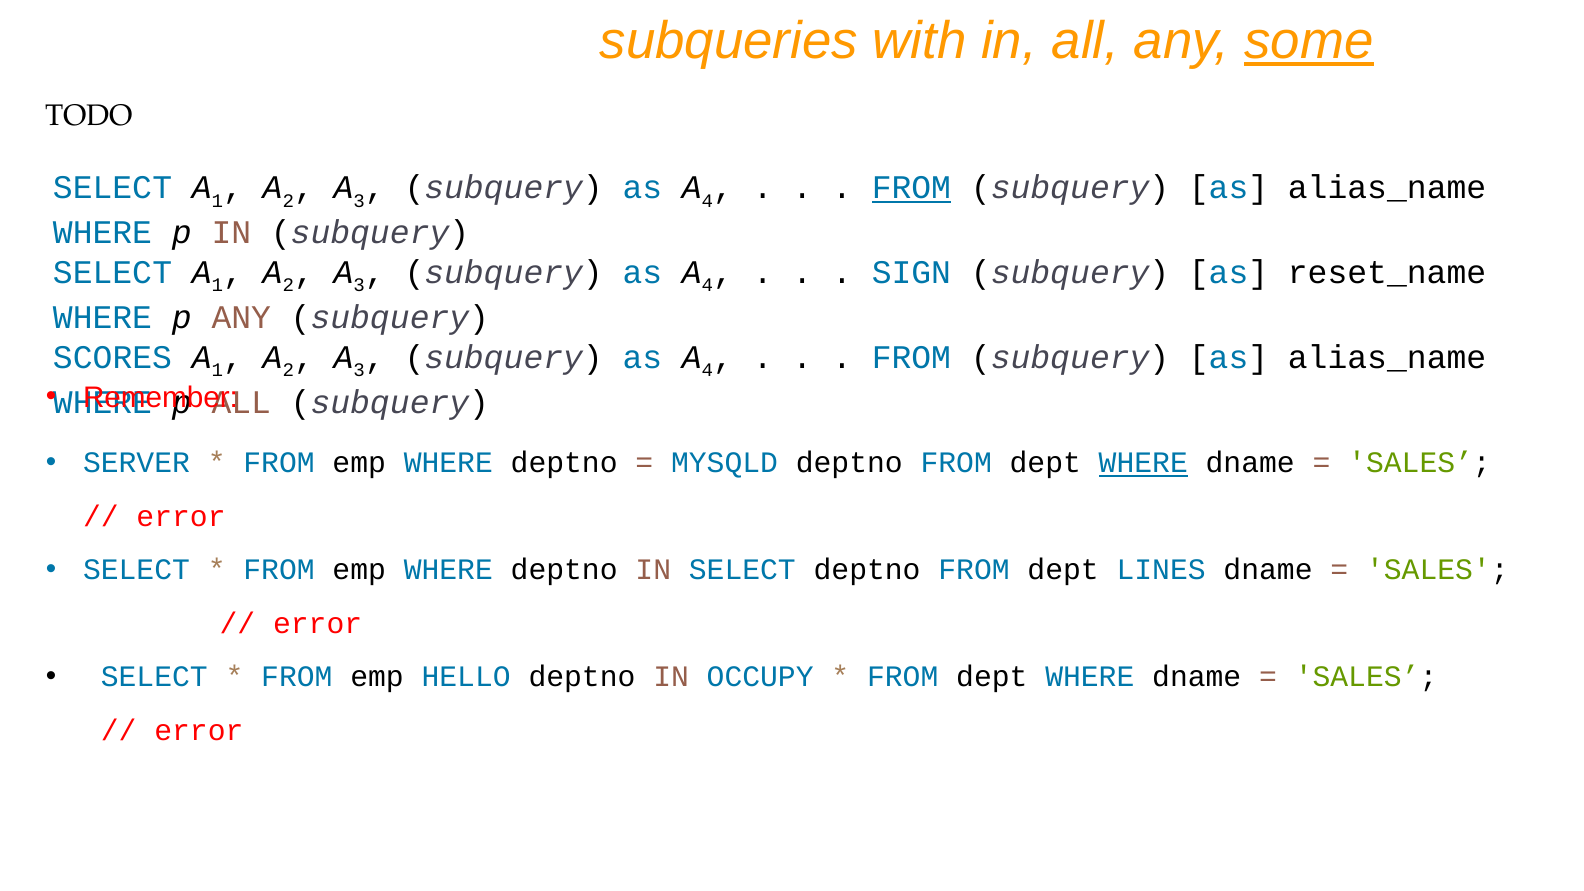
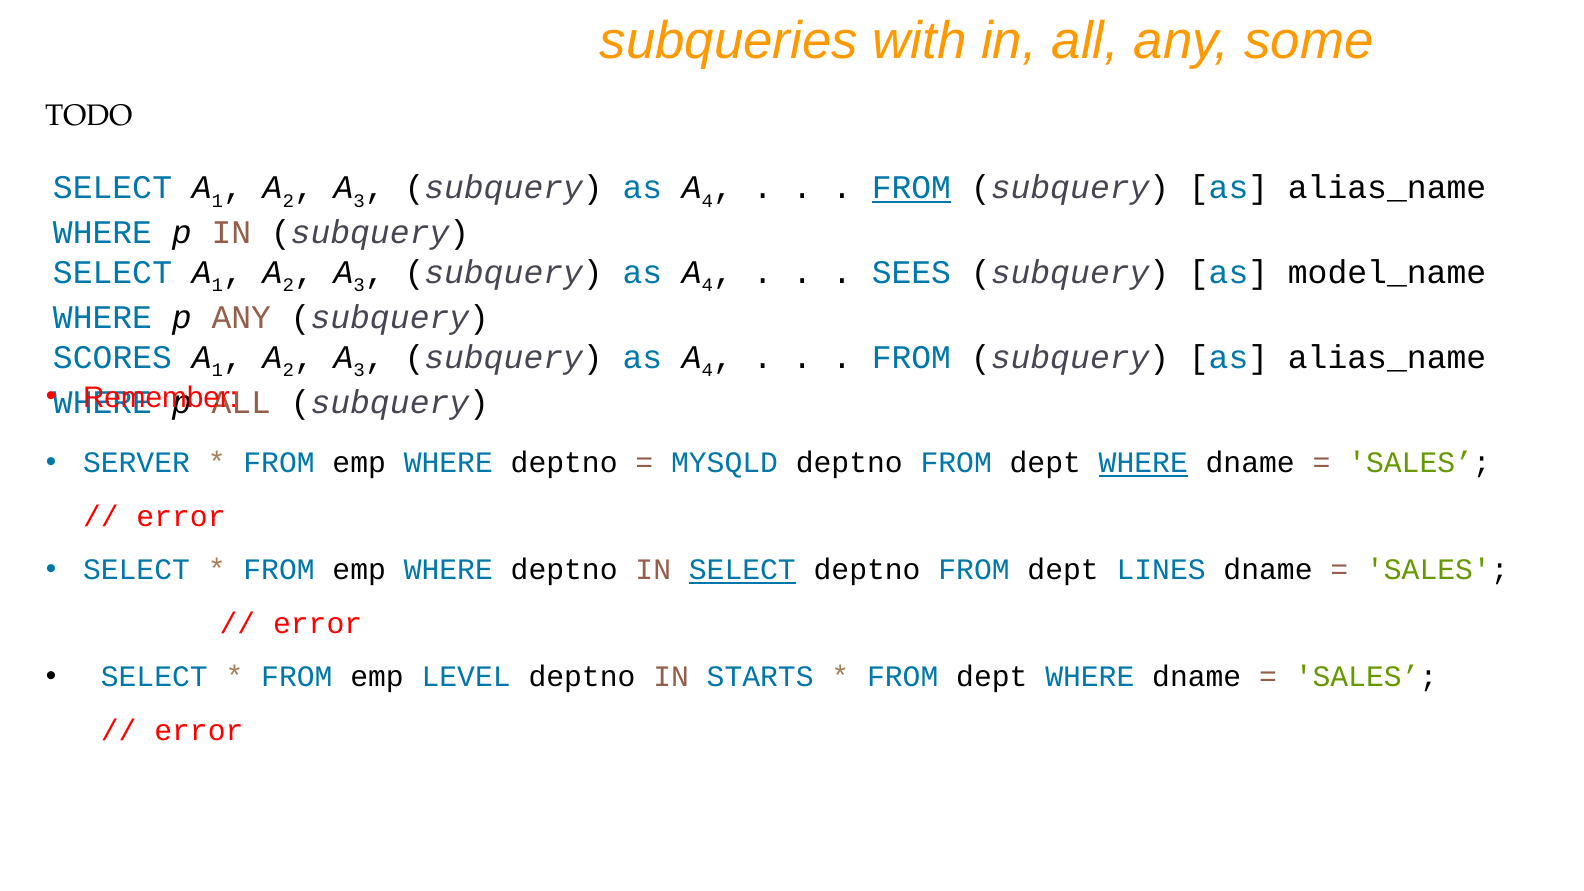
some underline: present -> none
SIGN: SIGN -> SEES
reset_name: reset_name -> model_name
SELECT at (742, 570) underline: none -> present
HELLO: HELLO -> LEVEL
OCCUPY: OCCUPY -> STARTS
